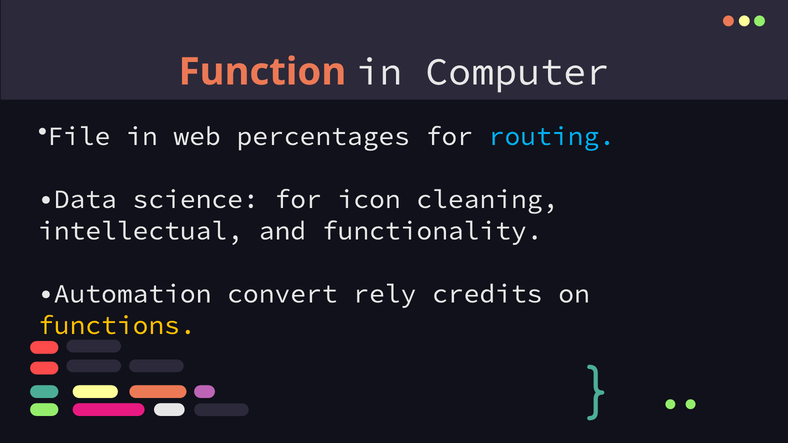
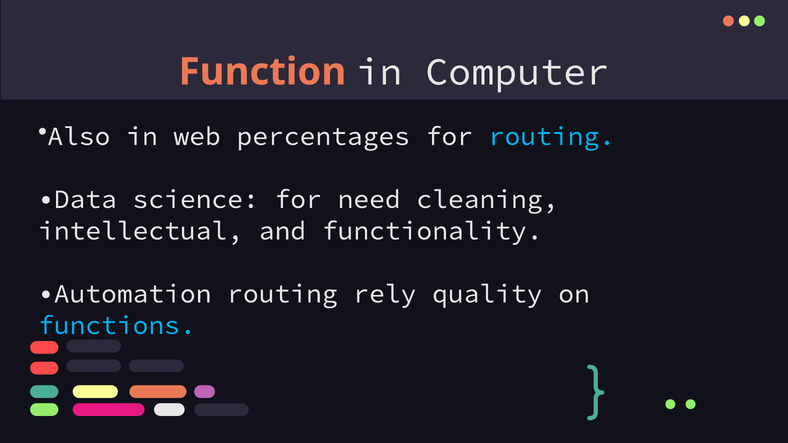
File: File -> Also
icon: icon -> need
Automation convert: convert -> routing
credits: credits -> quality
functions colour: yellow -> light blue
